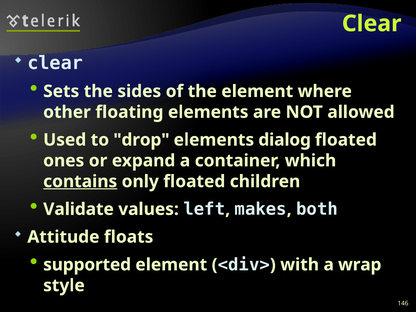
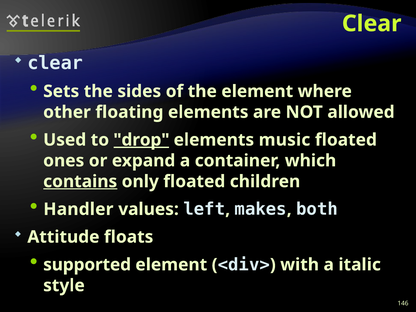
drop underline: none -> present
dialog: dialog -> music
Validate: Validate -> Handler
wrap: wrap -> italic
